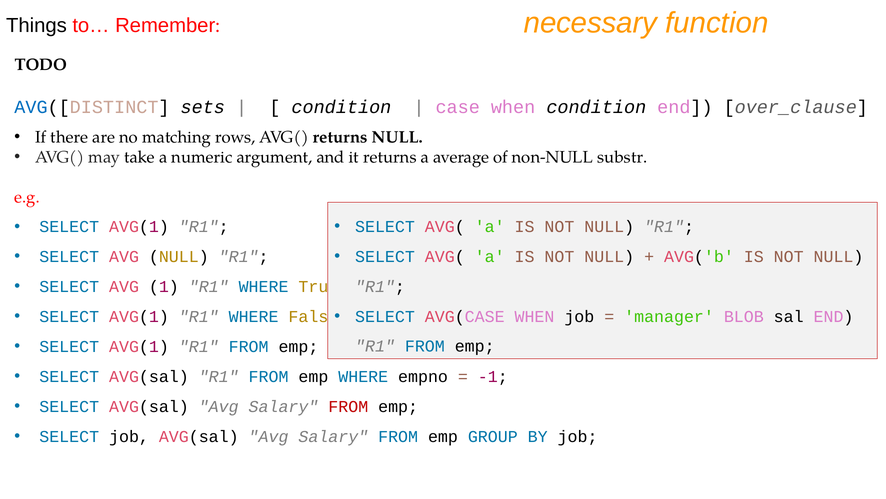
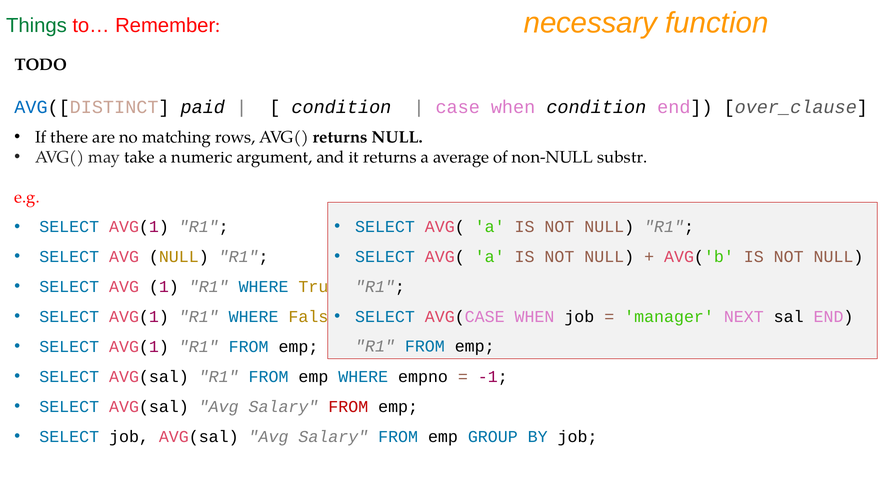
Things colour: black -> green
sets: sets -> paid
BLOB: BLOB -> NEXT
